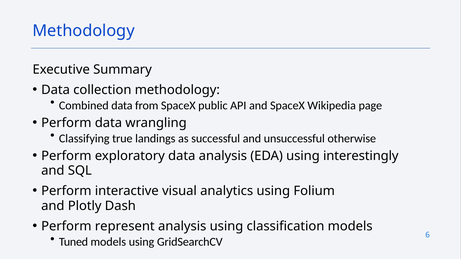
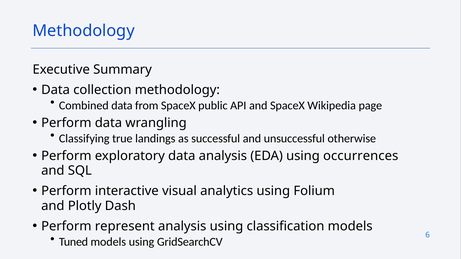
interestingly: interestingly -> occurrences
